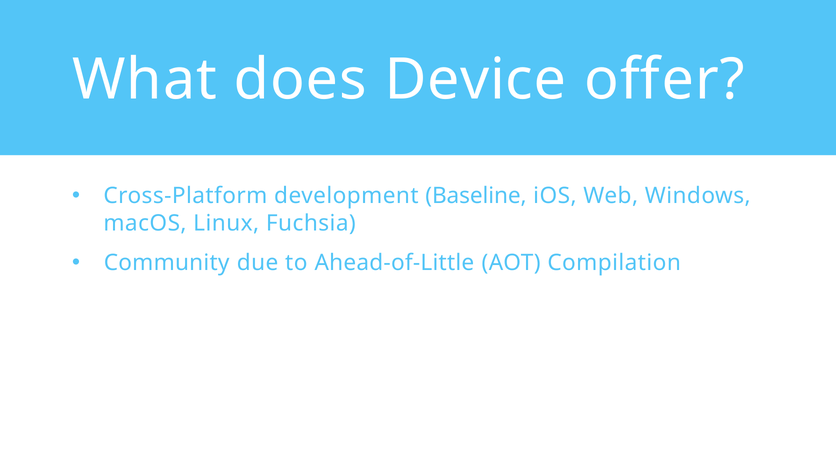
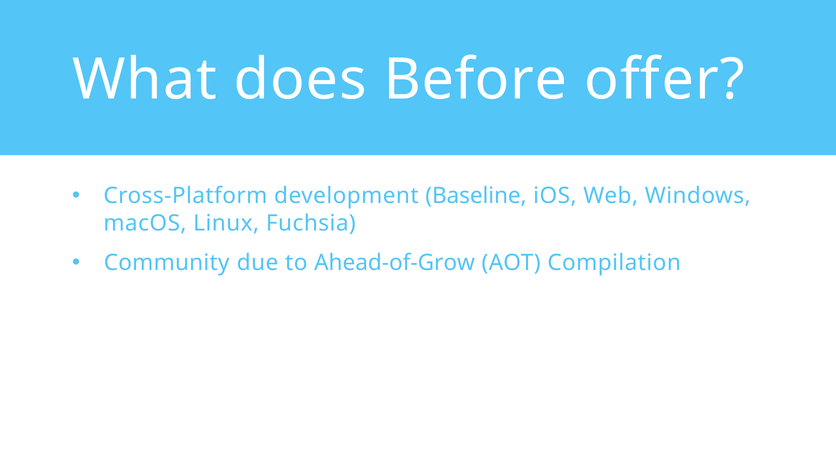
Device: Device -> Before
Ahead-of-Little: Ahead-of-Little -> Ahead-of-Grow
